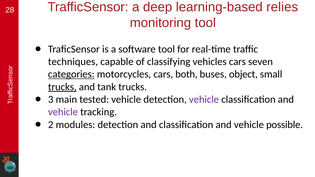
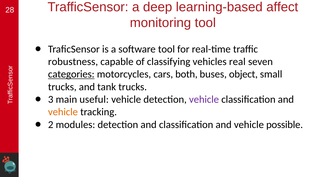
relies: relies -> affect
techniques: techniques -> robustness
vehicles cars: cars -> real
trucks at (62, 87) underline: present -> none
tested: tested -> useful
vehicle at (63, 112) colour: purple -> orange
